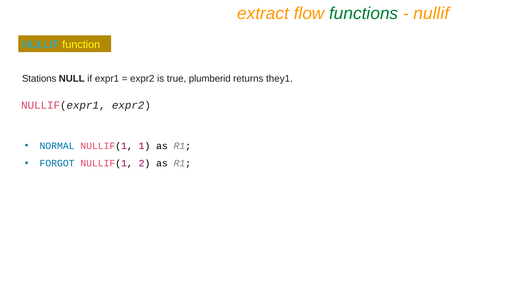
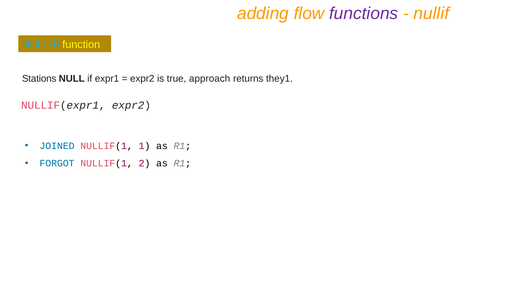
extract: extract -> adding
functions colour: green -> purple
plumberid: plumberid -> approach
NORMAL: NORMAL -> JOINED
